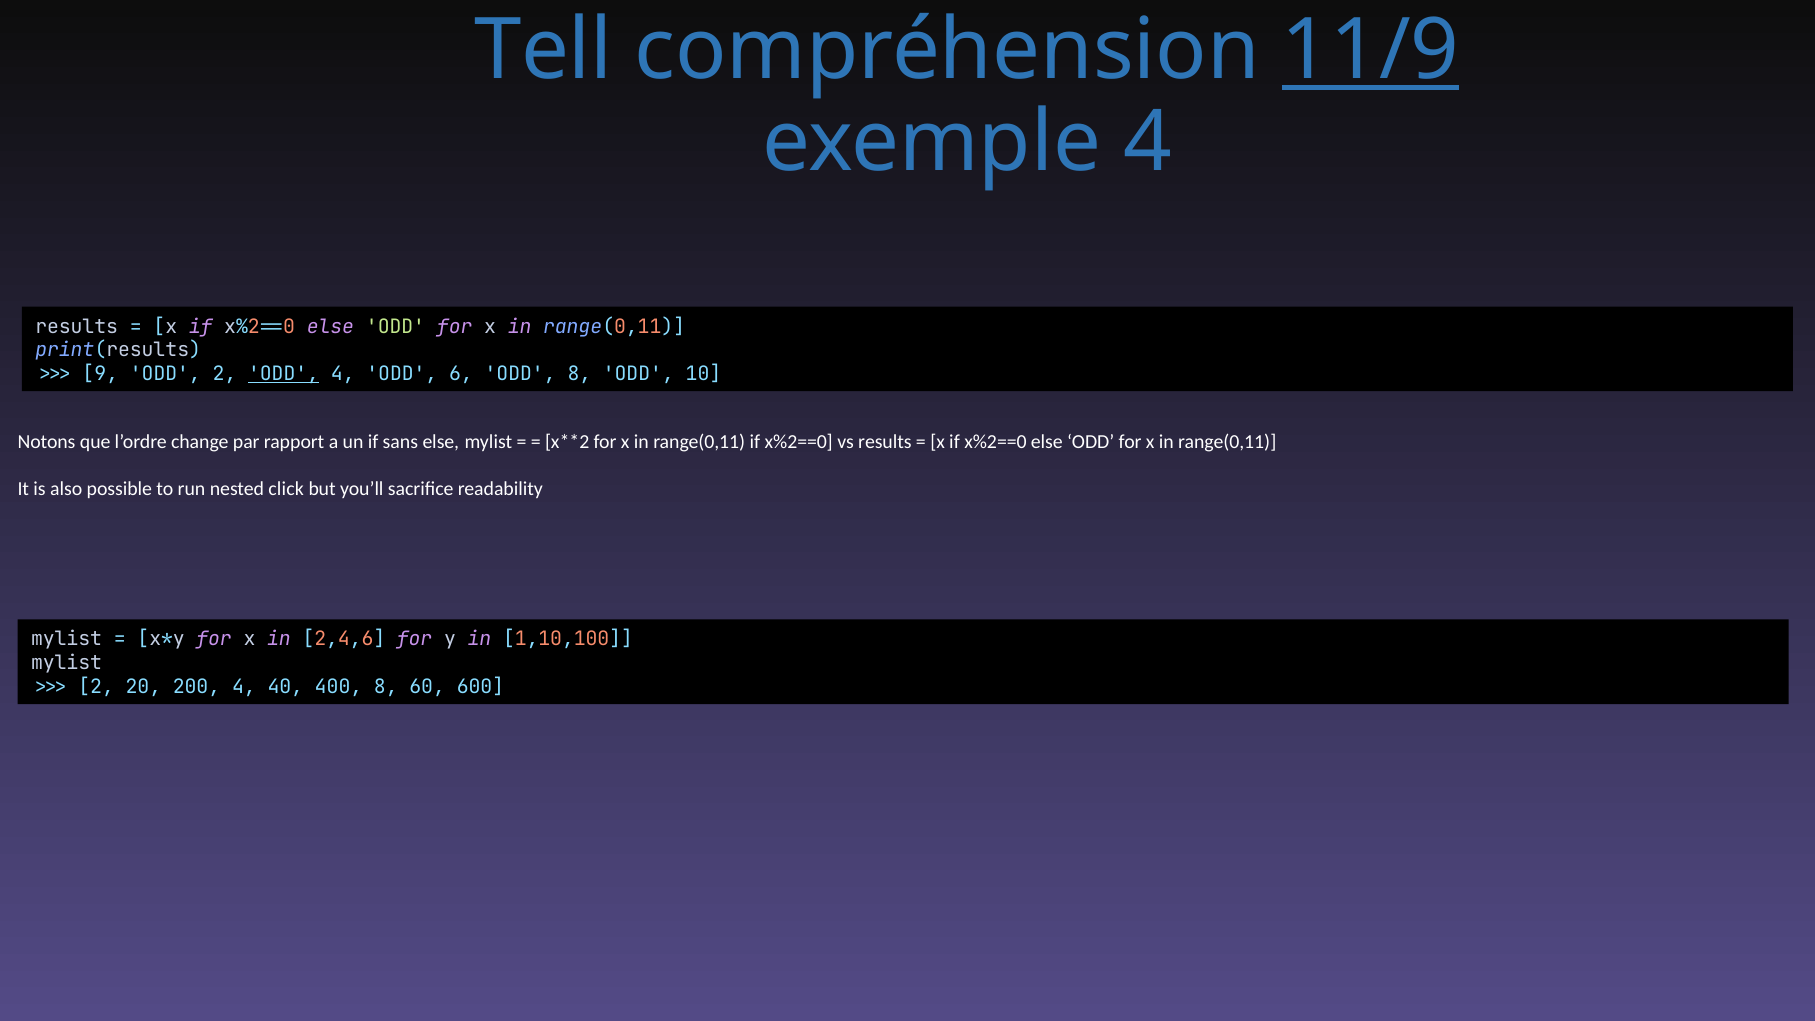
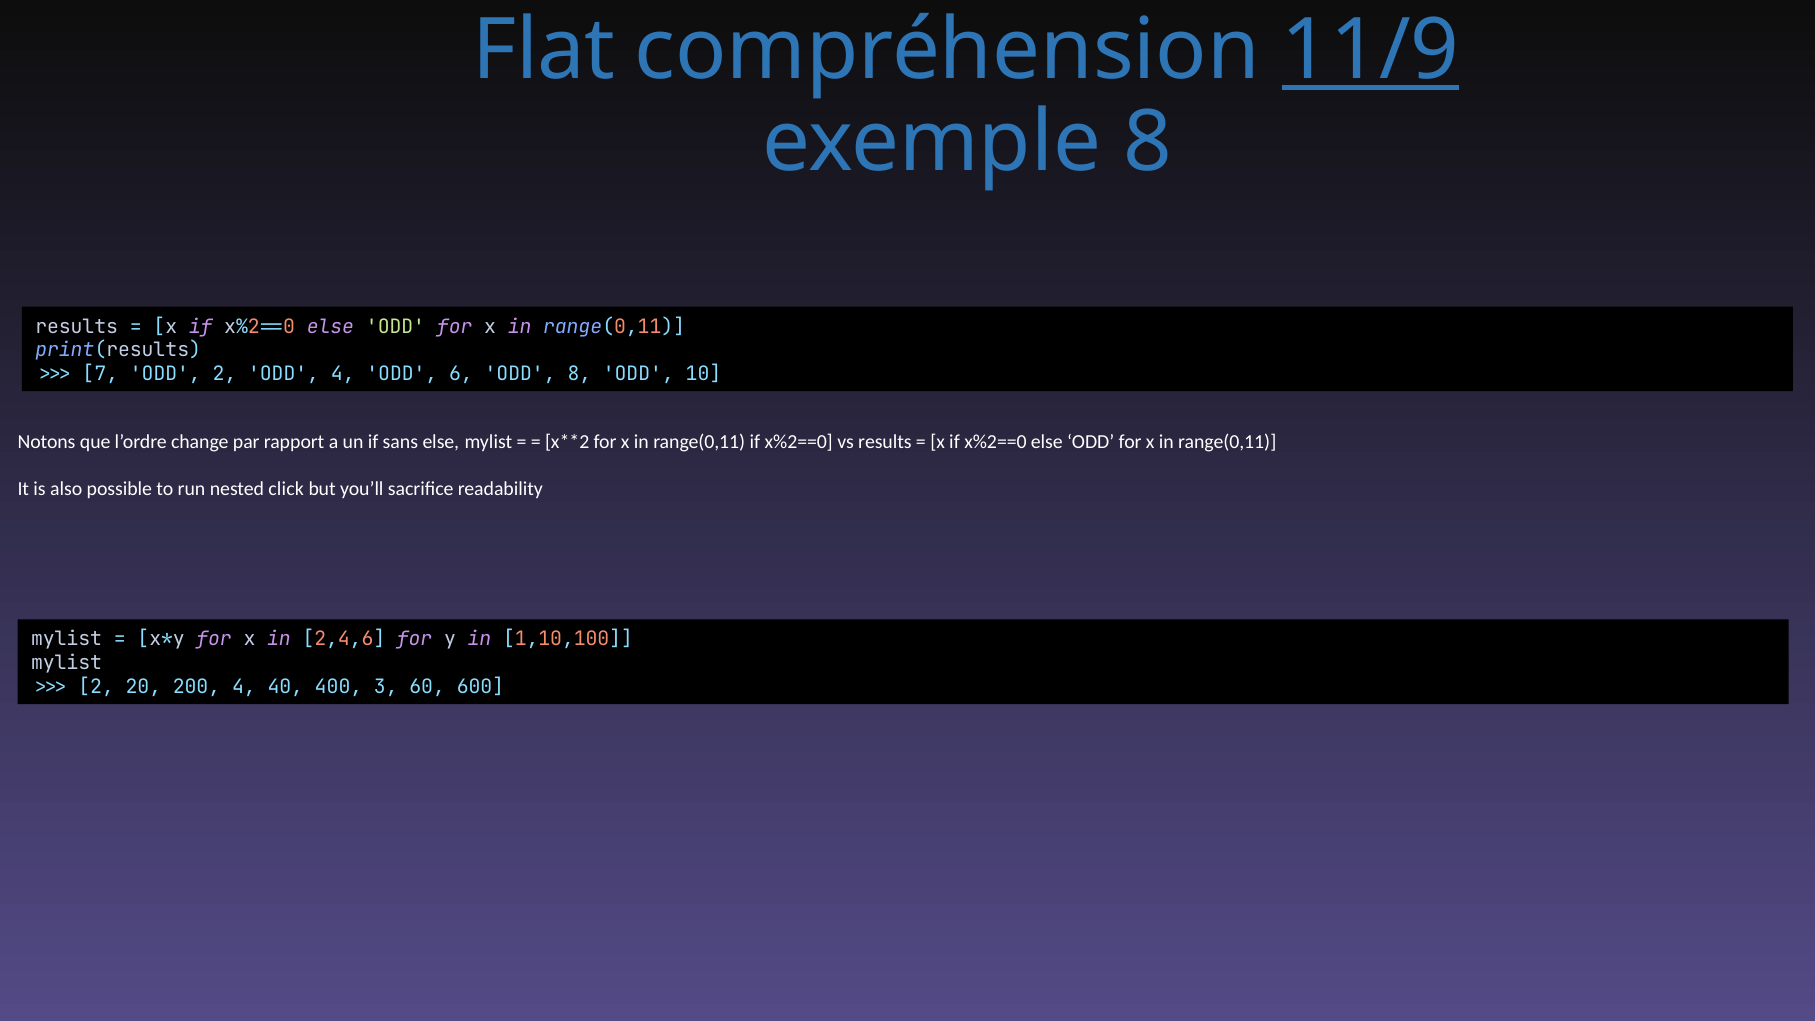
Tell: Tell -> Flat
exemple 4: 4 -> 8
9: 9 -> 7
ODD at (284, 374) underline: present -> none
400 8: 8 -> 3
